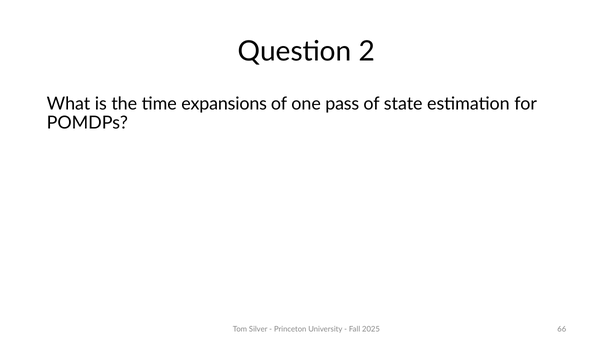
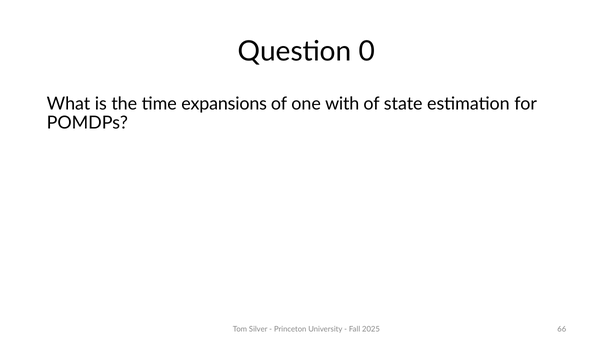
2: 2 -> 0
pass: pass -> with
